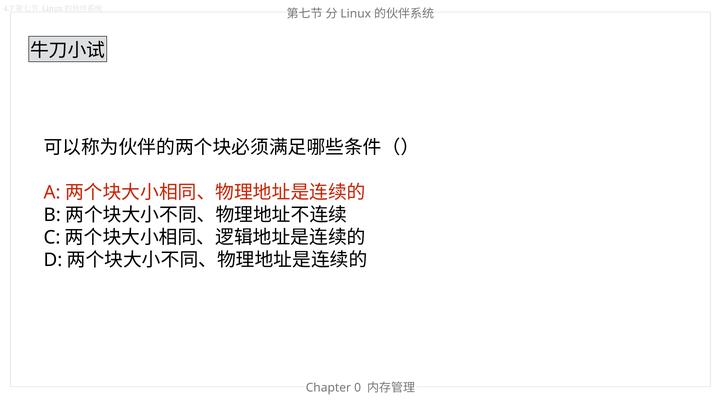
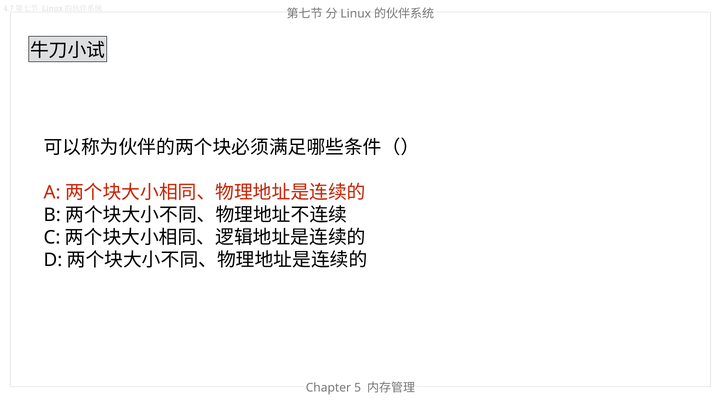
0: 0 -> 5
